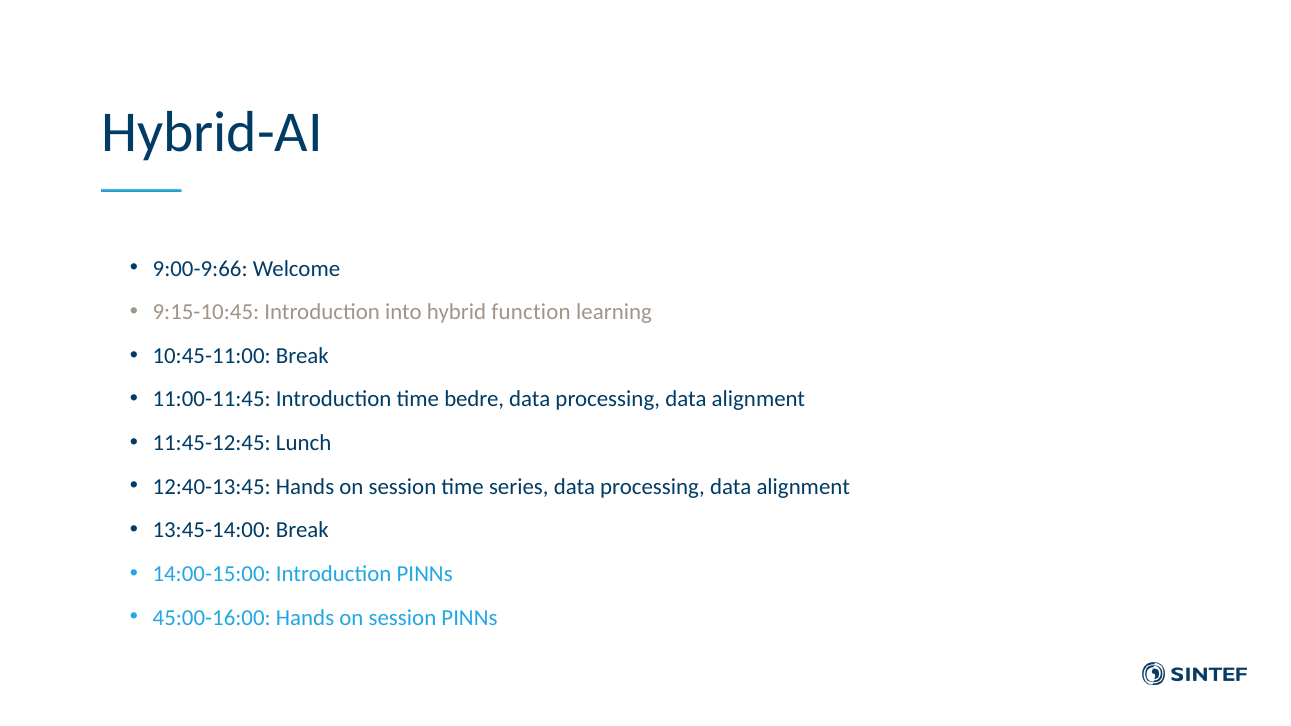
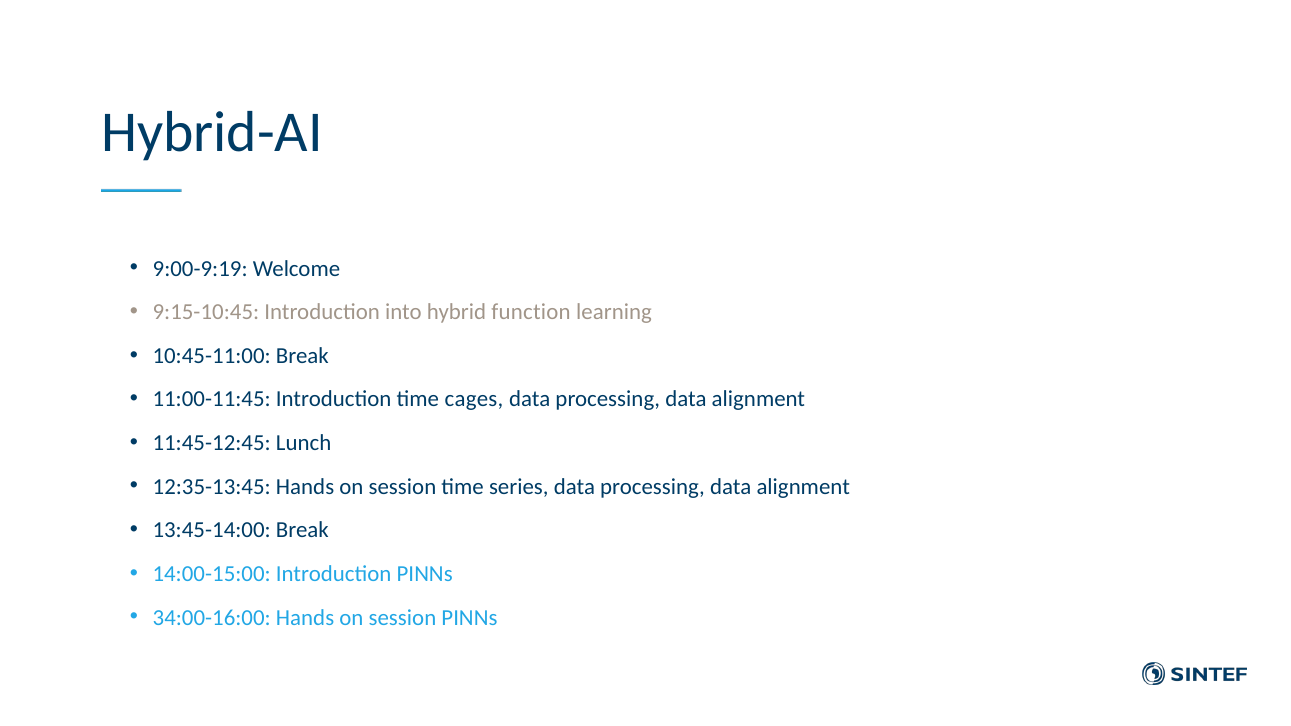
9:00-9:66: 9:00-9:66 -> 9:00-9:19
bedre: bedre -> cages
12:40-13:45: 12:40-13:45 -> 12:35-13:45
45:00-16:00: 45:00-16:00 -> 34:00-16:00
